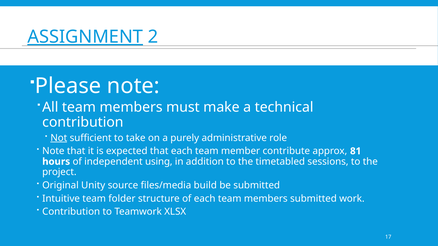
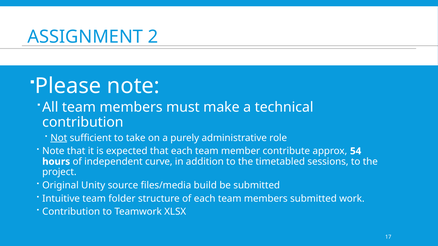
ASSIGNMENT underline: present -> none
81: 81 -> 54
using: using -> curve
